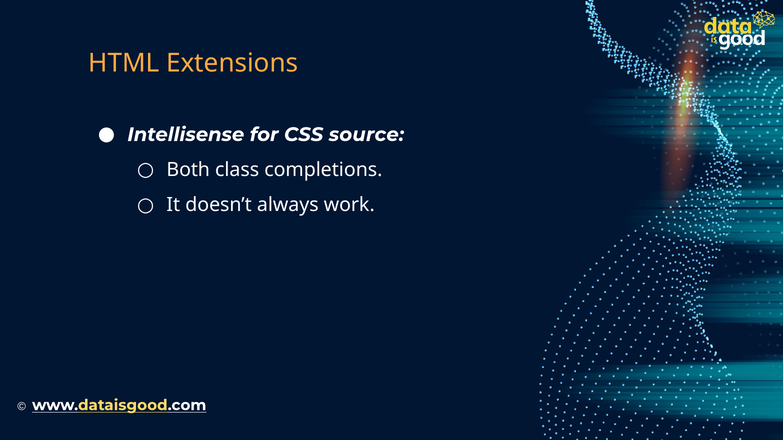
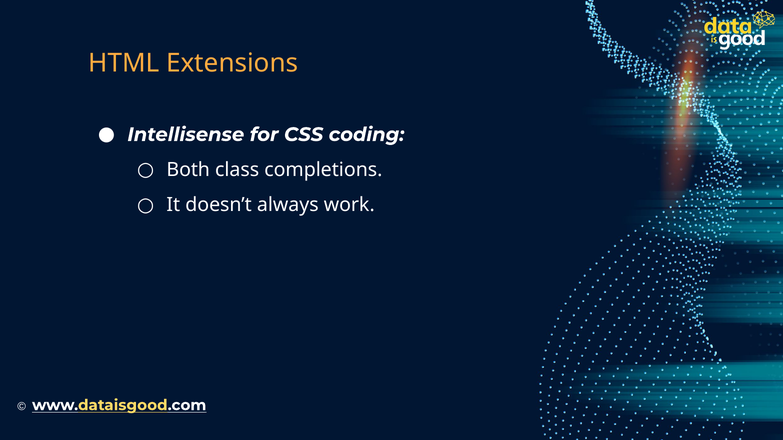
source: source -> coding
